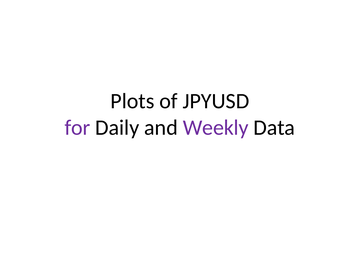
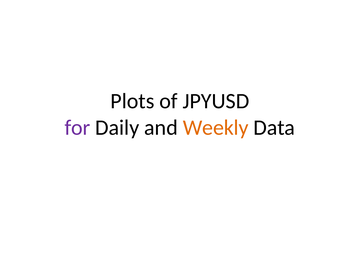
Weekly colour: purple -> orange
